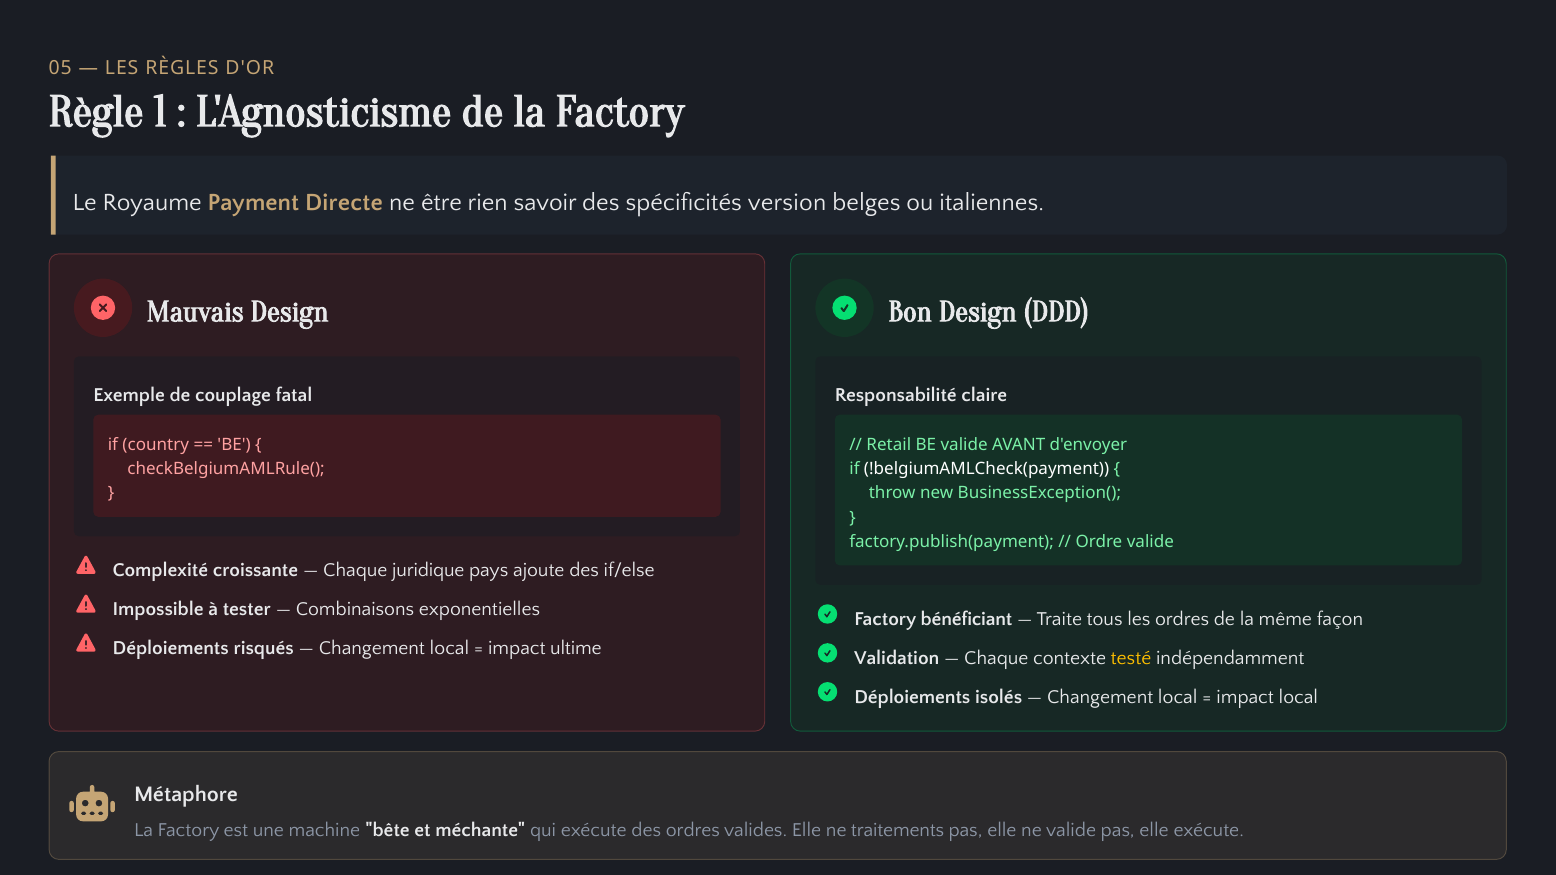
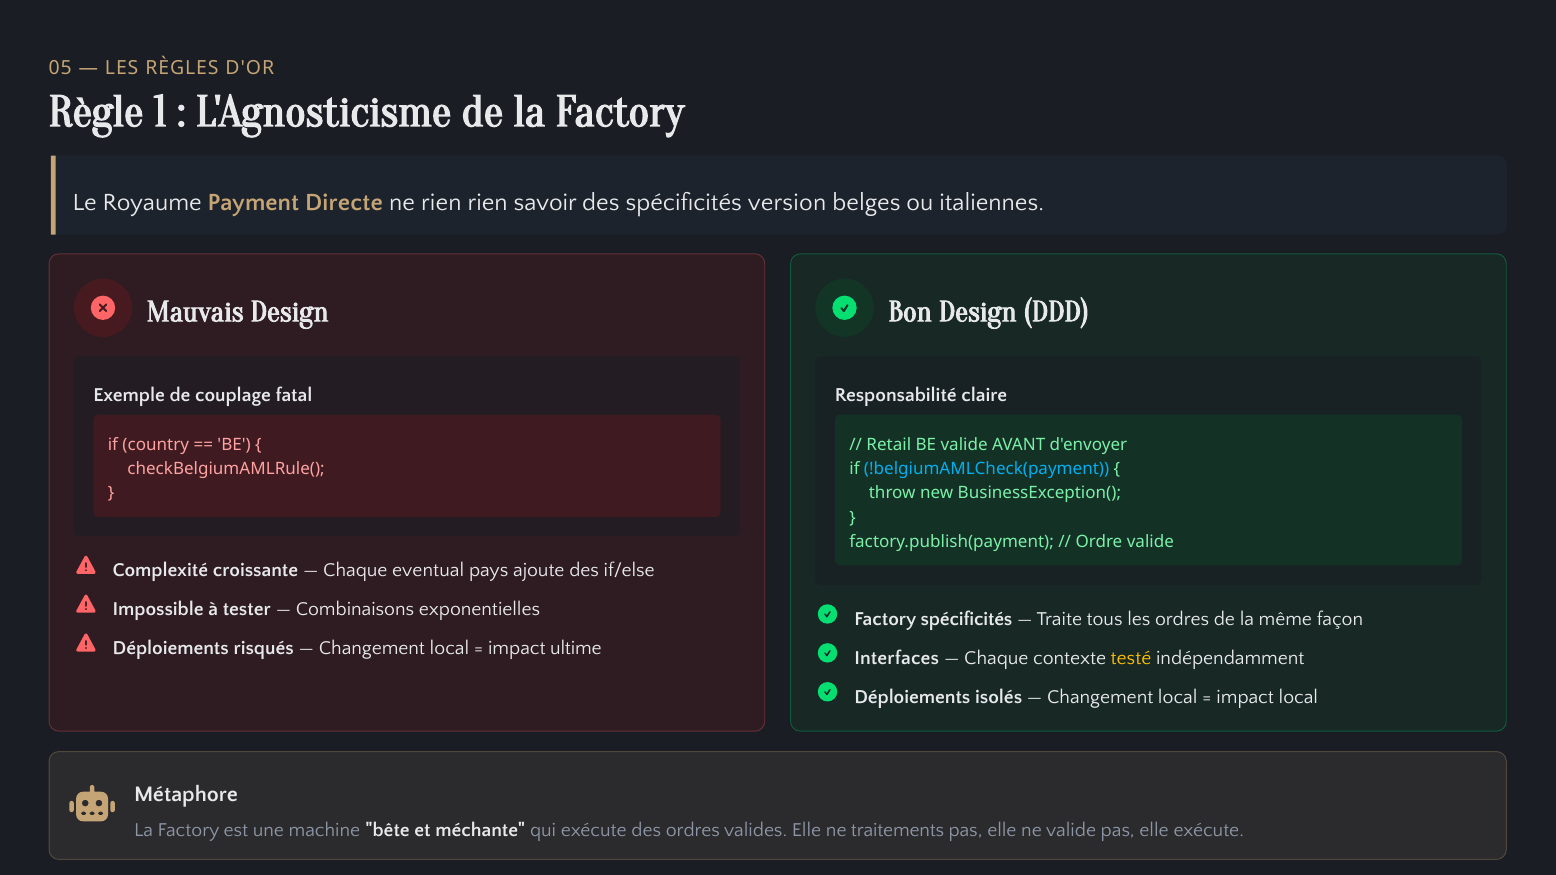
ne être: être -> rien
!belgiumAMLCheck(payment colour: white -> light blue
juridique: juridique -> eventual
Factory bénéficiant: bénéficiant -> spécificités
Validation: Validation -> Interfaces
